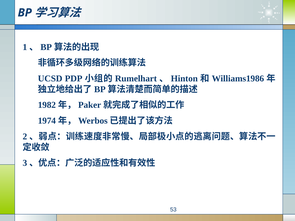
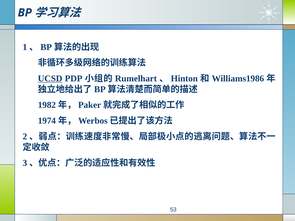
UCSD underline: none -> present
